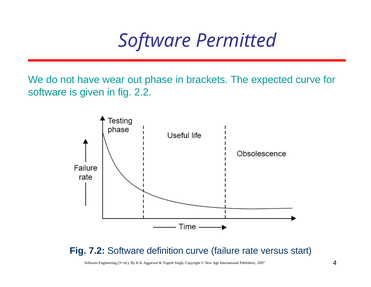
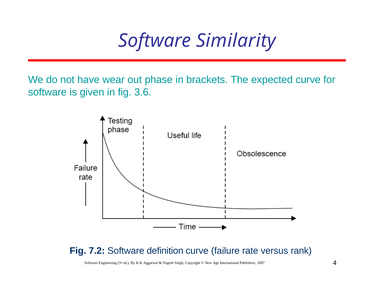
Permitted: Permitted -> Similarity
2.2: 2.2 -> 3.6
start: start -> rank
